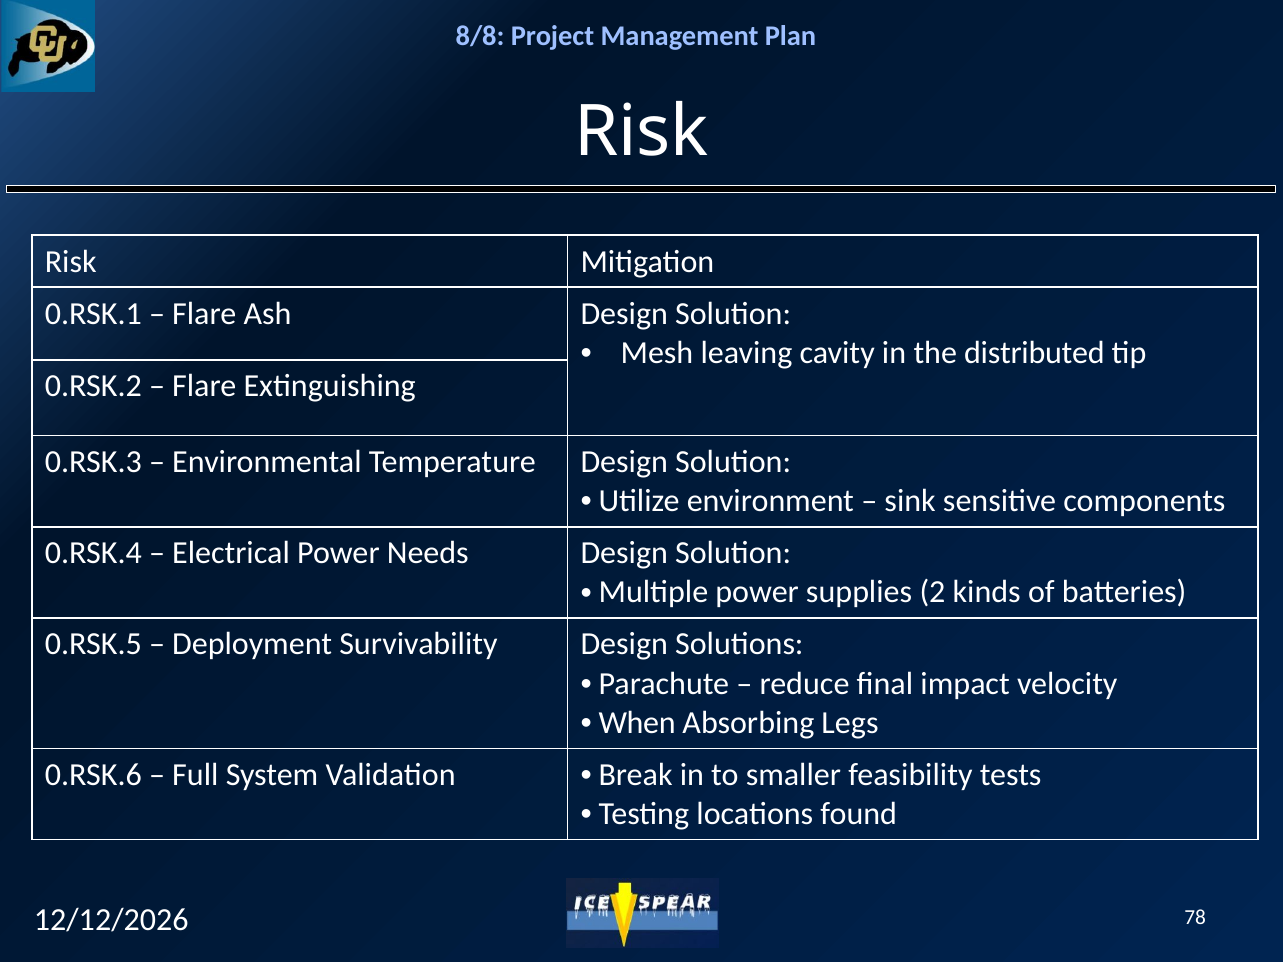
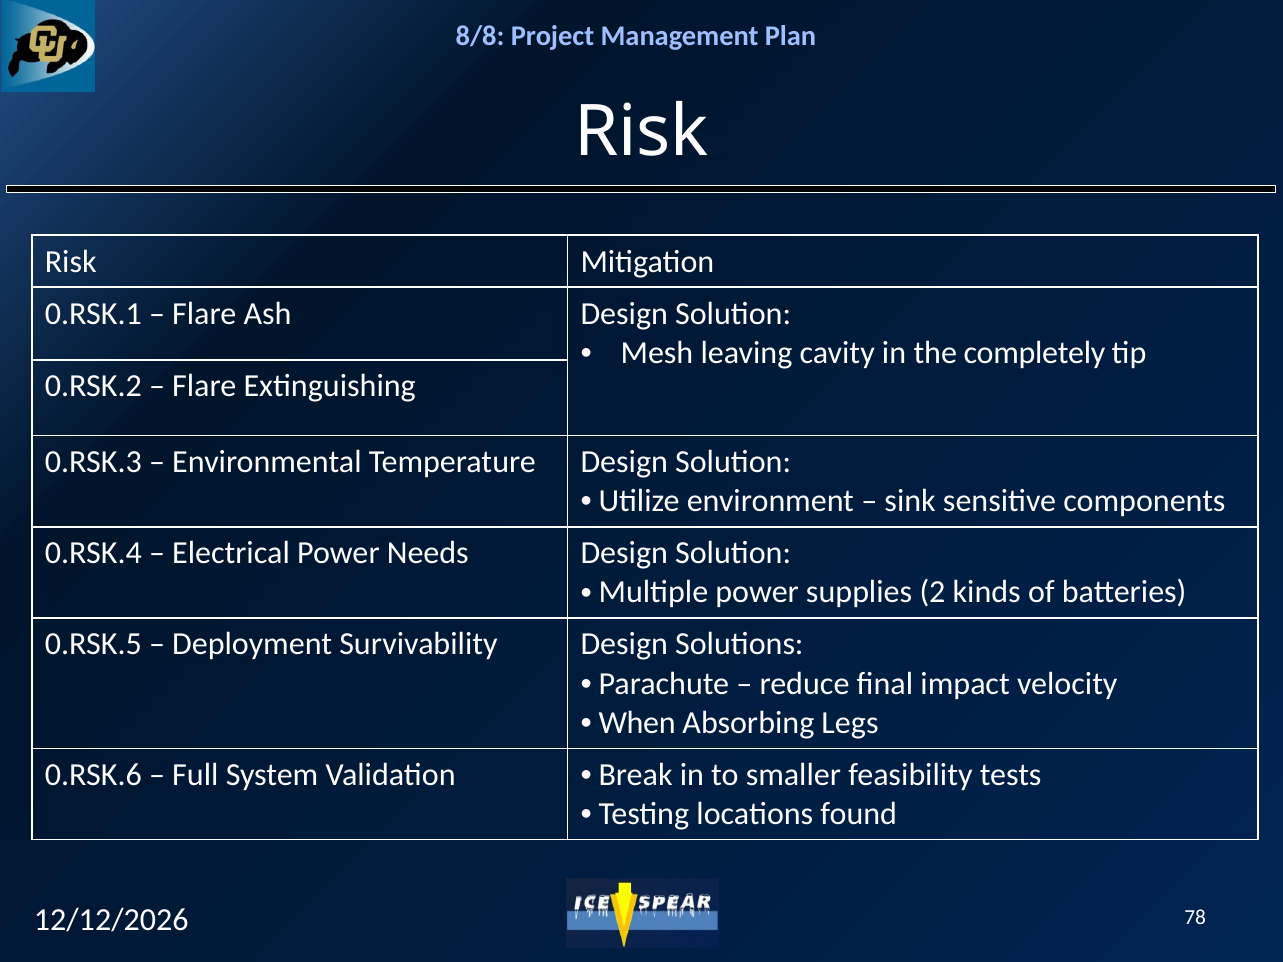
distributed: distributed -> completely
